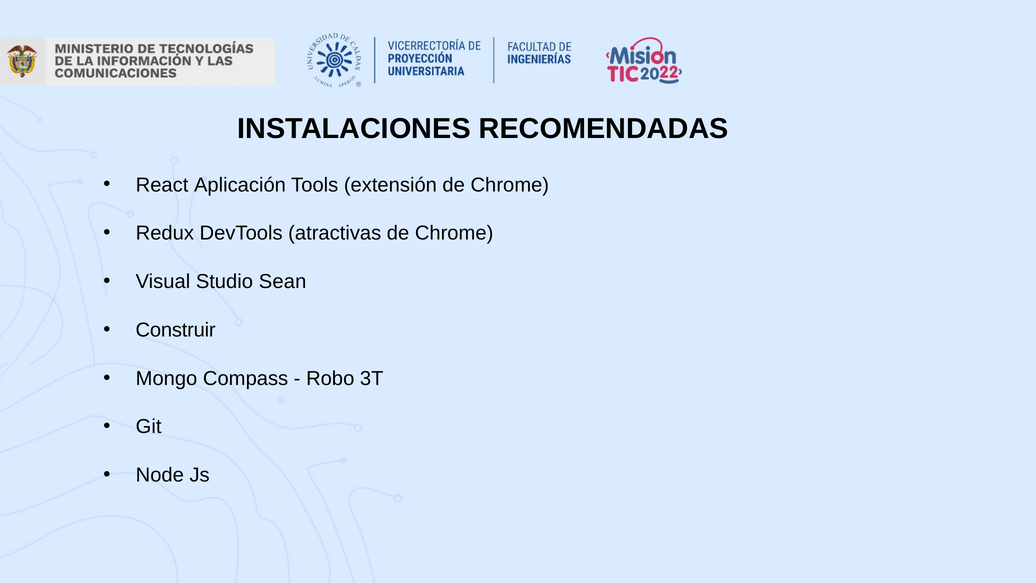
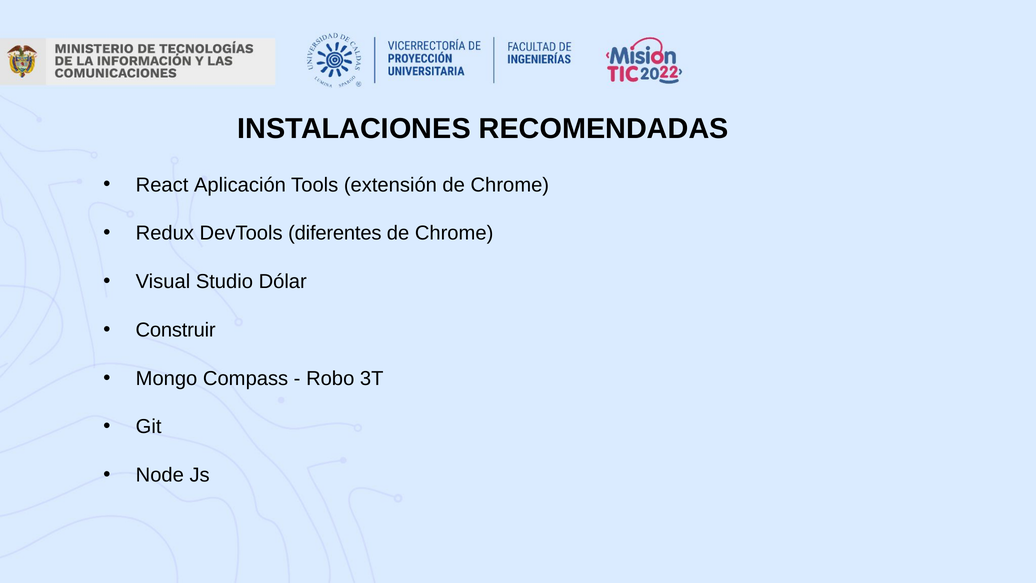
atractivas: atractivas -> diferentes
Sean: Sean -> Dólar
